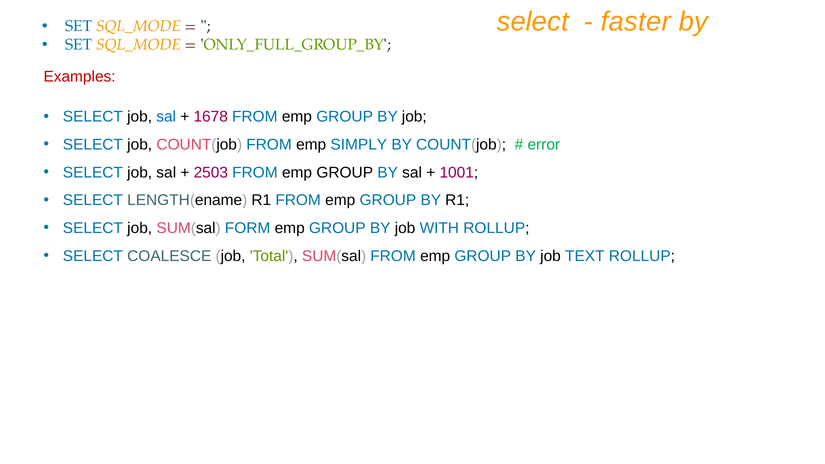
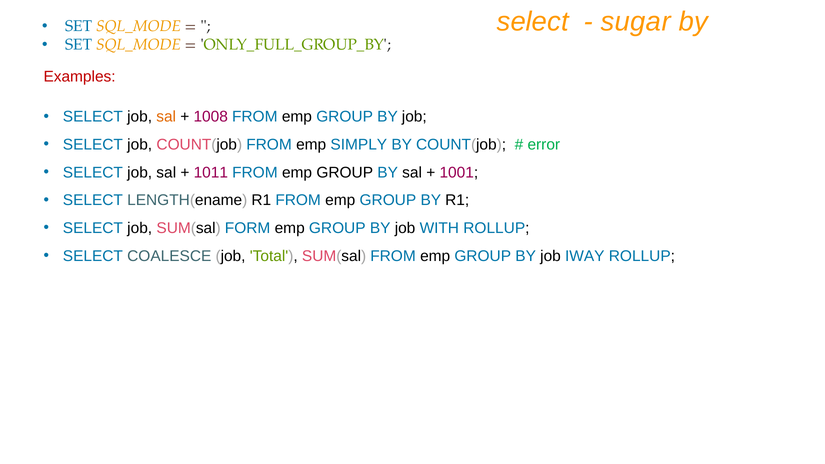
faster: faster -> sugar
sal at (166, 117) colour: blue -> orange
1678: 1678 -> 1008
2503: 2503 -> 1011
TEXT: TEXT -> IWAY
